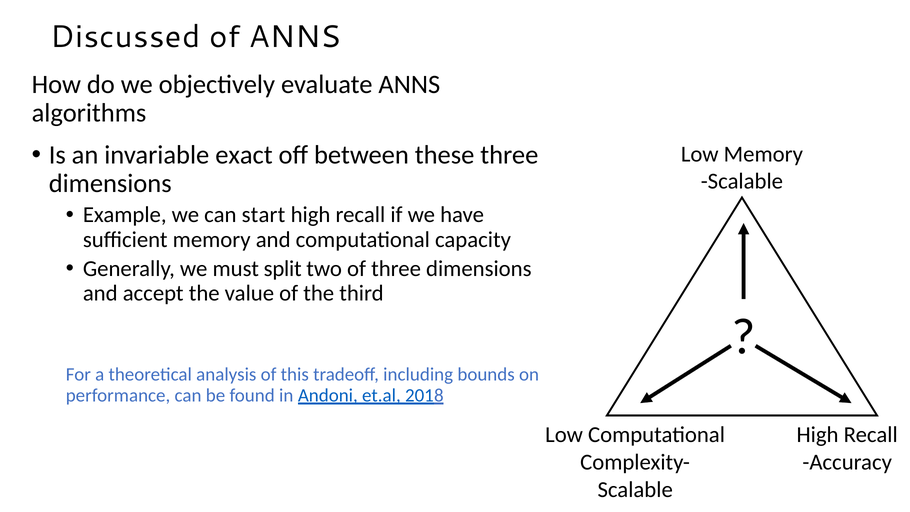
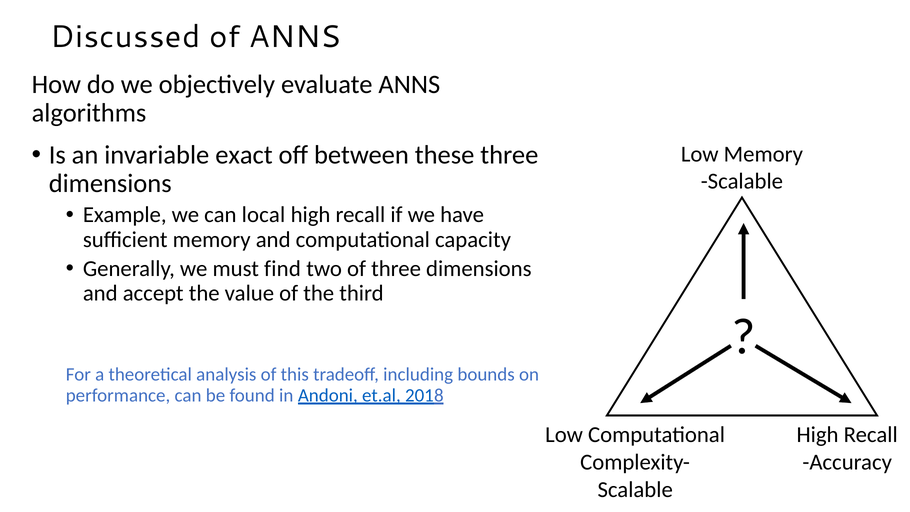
start: start -> local
split: split -> find
